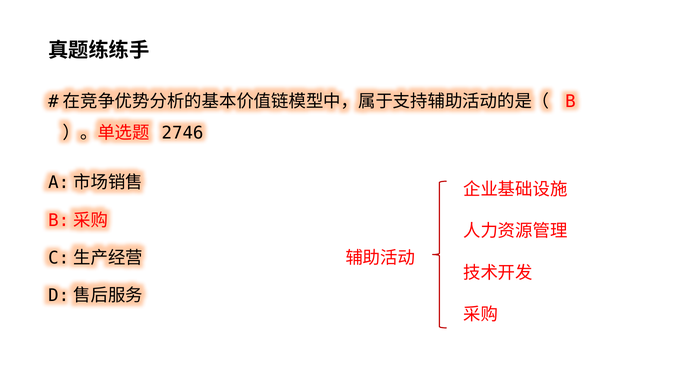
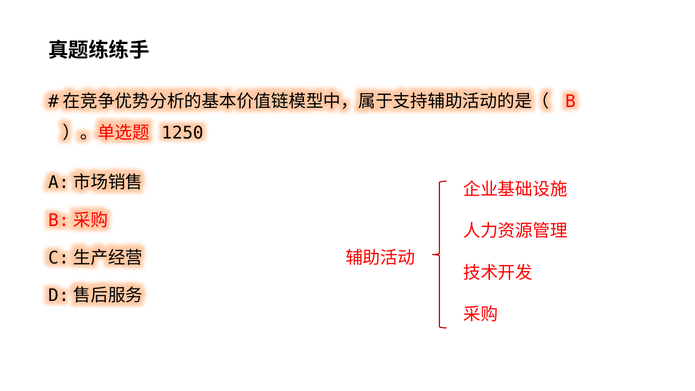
2746: 2746 -> 1250
